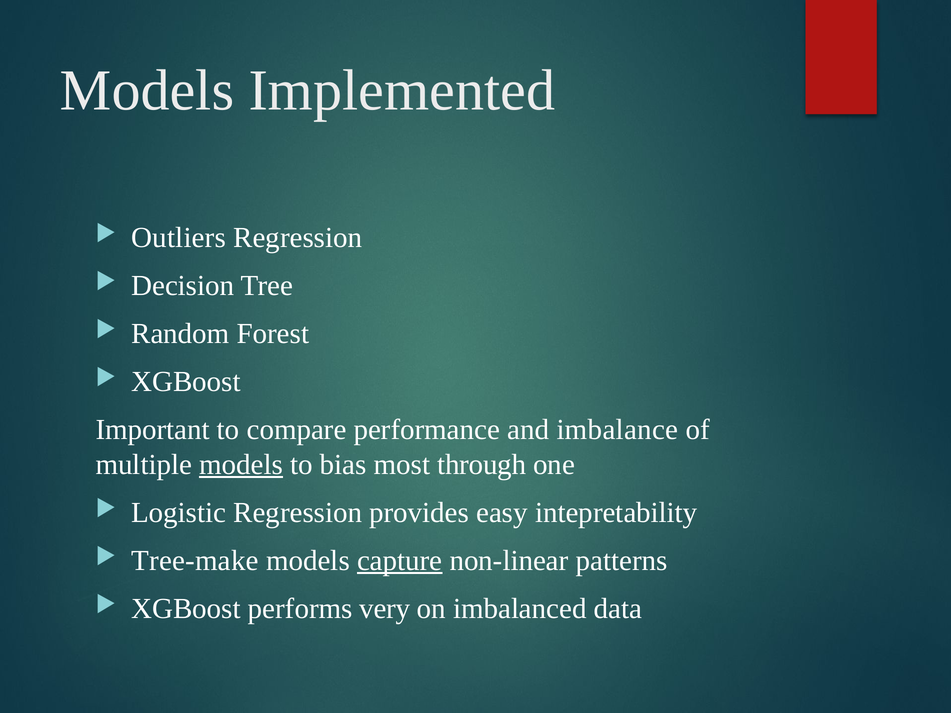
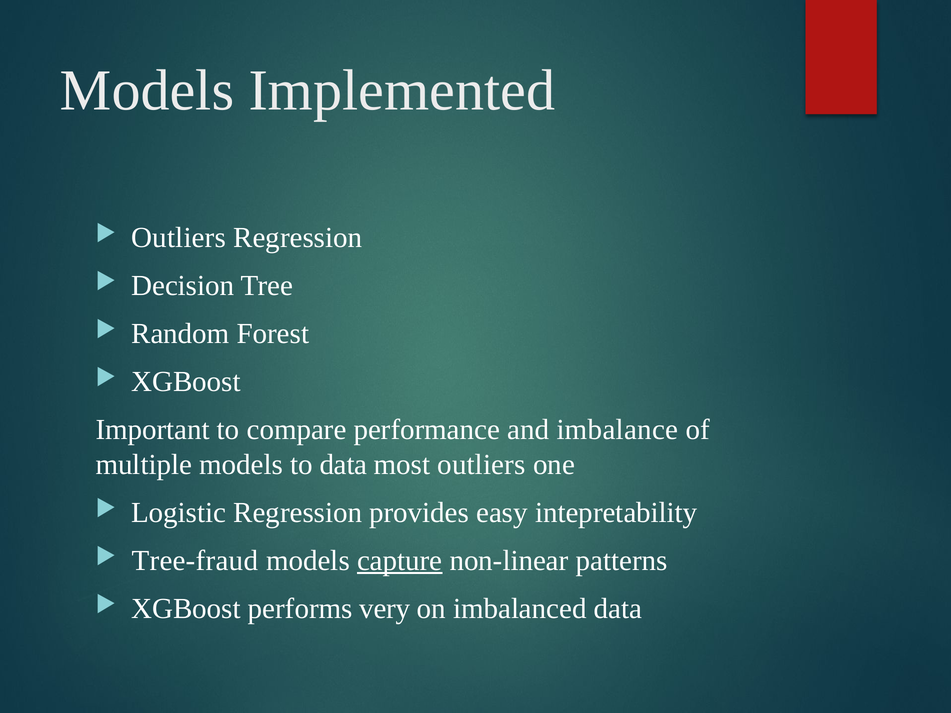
models at (241, 465) underline: present -> none
to bias: bias -> data
most through: through -> outliers
Tree-make: Tree-make -> Tree-fraud
